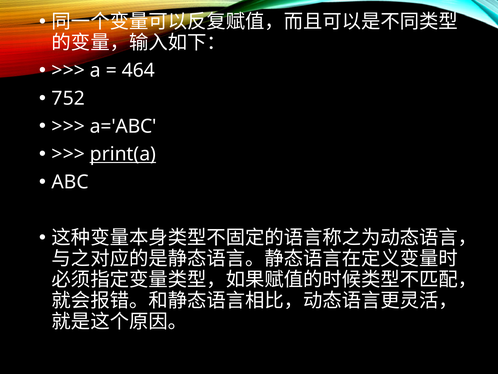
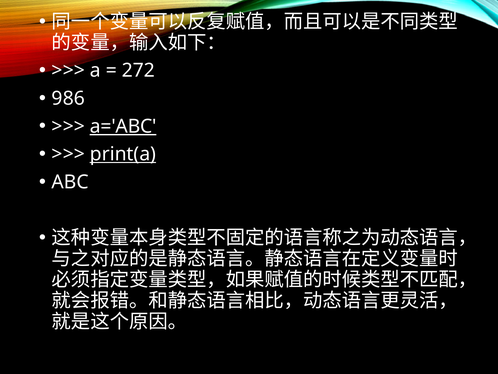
464: 464 -> 272
752: 752 -> 986
a='ABC underline: none -> present
